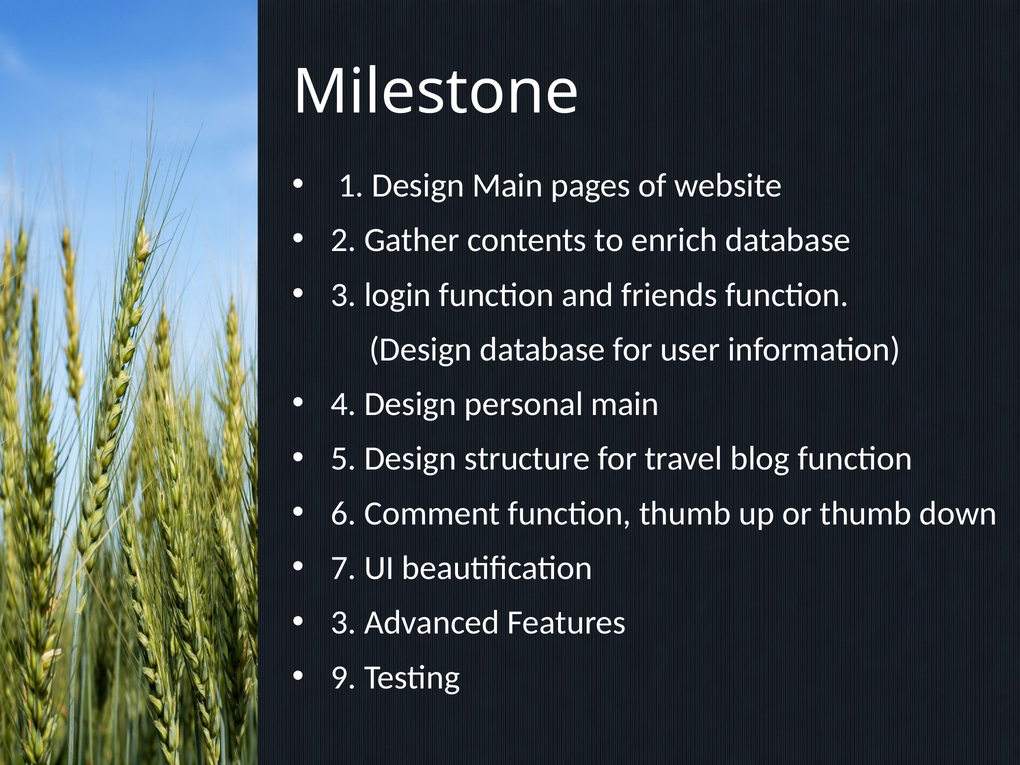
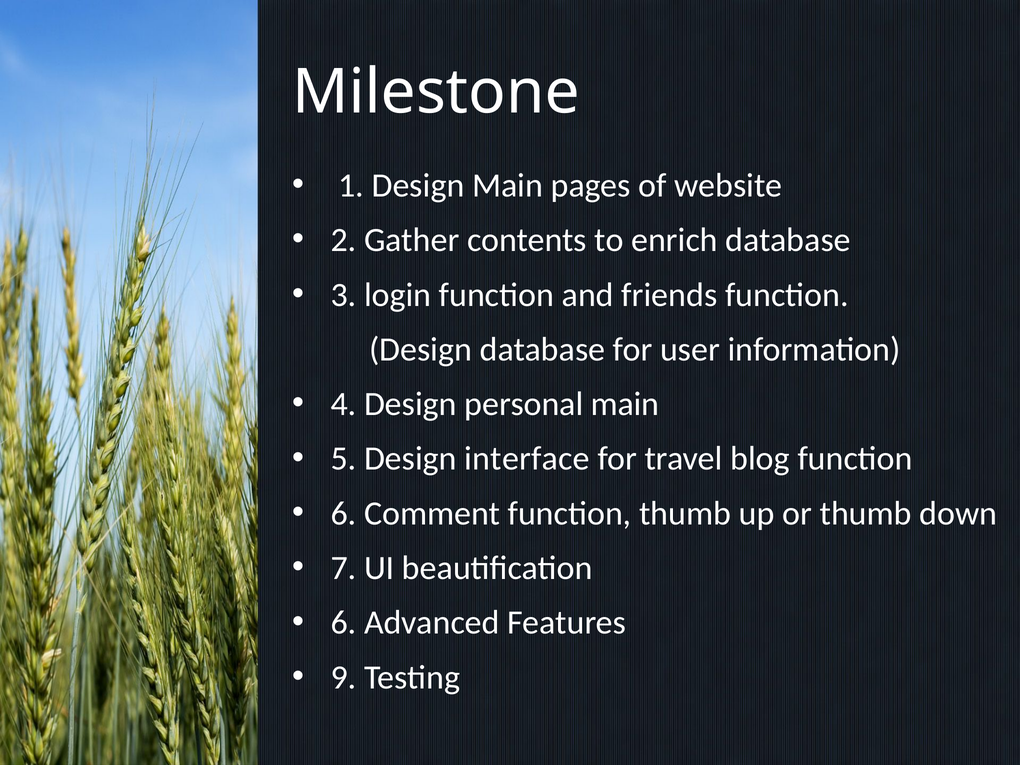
structure: structure -> interface
3 at (343, 623): 3 -> 6
